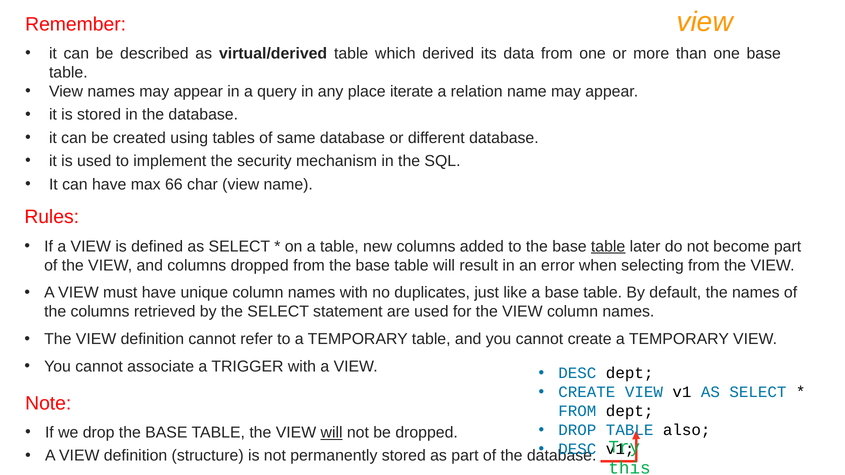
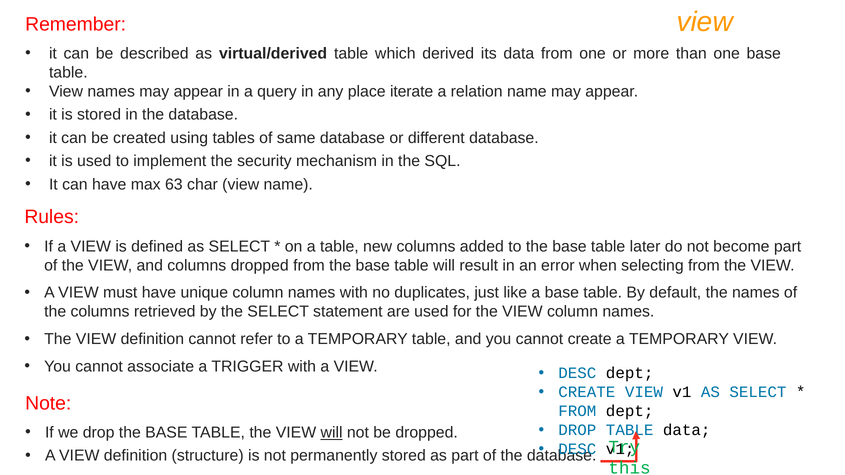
66: 66 -> 63
table at (608, 246) underline: present -> none
also at (687, 430): also -> data
